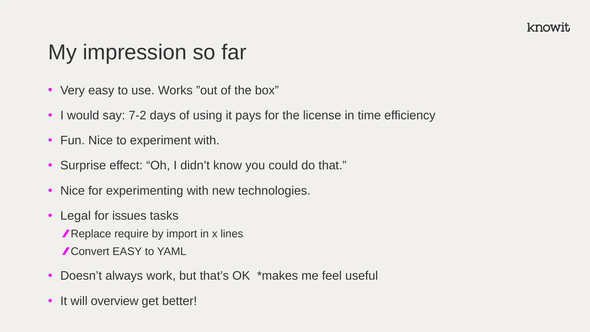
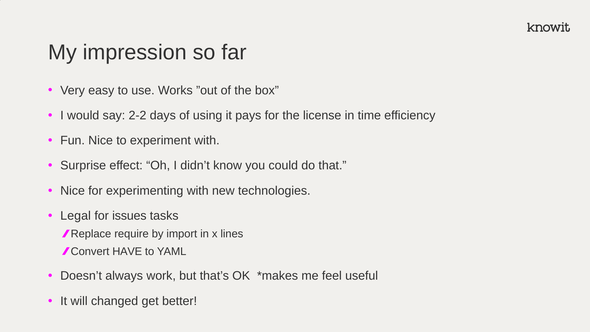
7-2: 7-2 -> 2-2
Convert EASY: EASY -> HAVE
overview: overview -> changed
